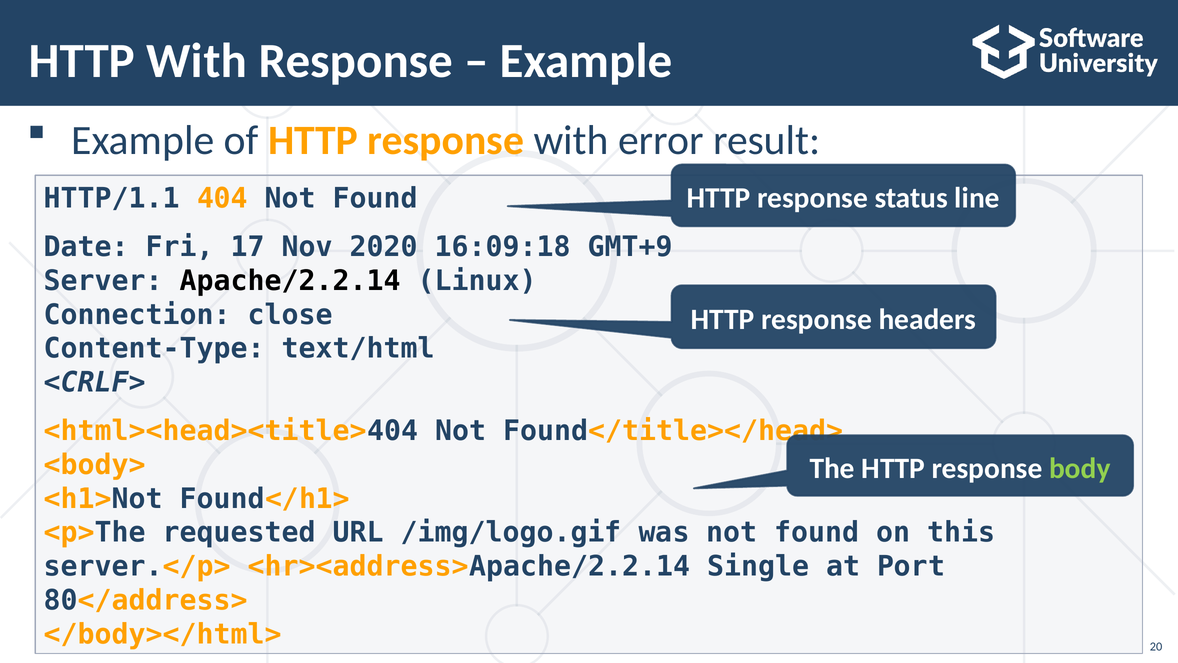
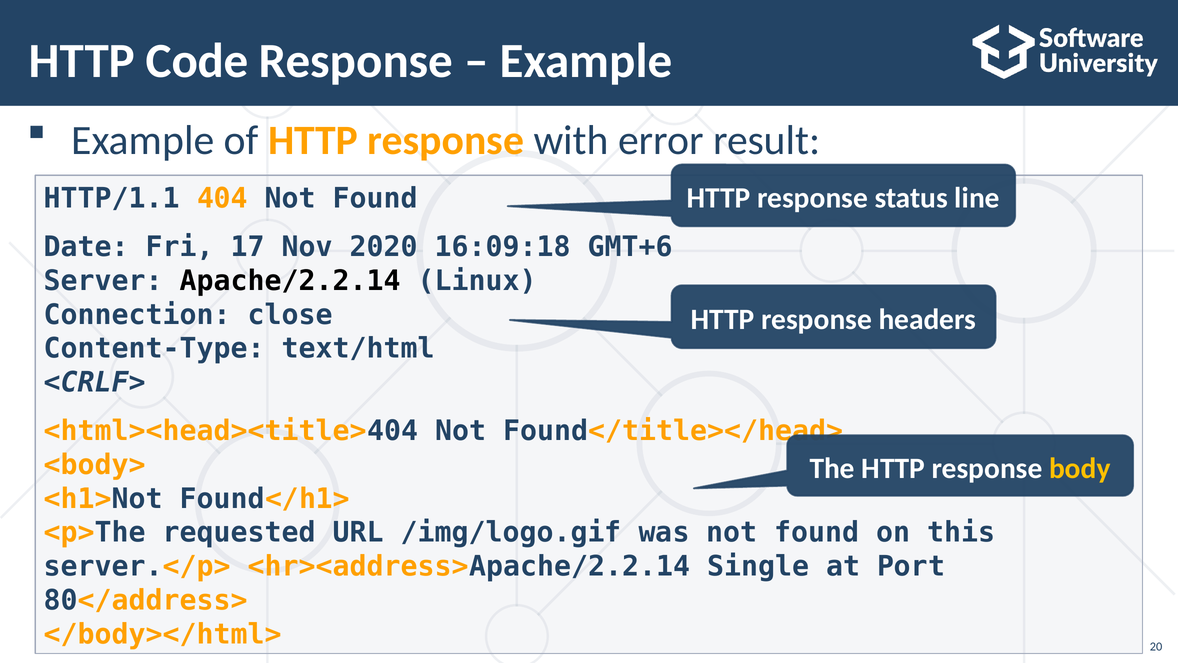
HTTP With: With -> Code
GMT+9: GMT+9 -> GMT+6
body colour: light green -> yellow
